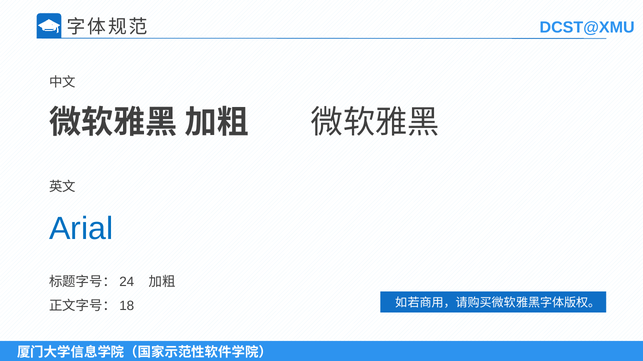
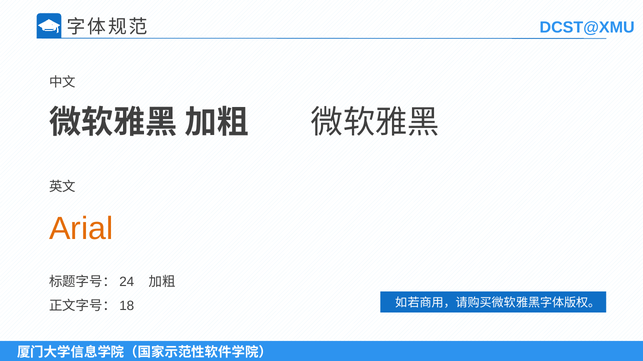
Arial colour: blue -> orange
